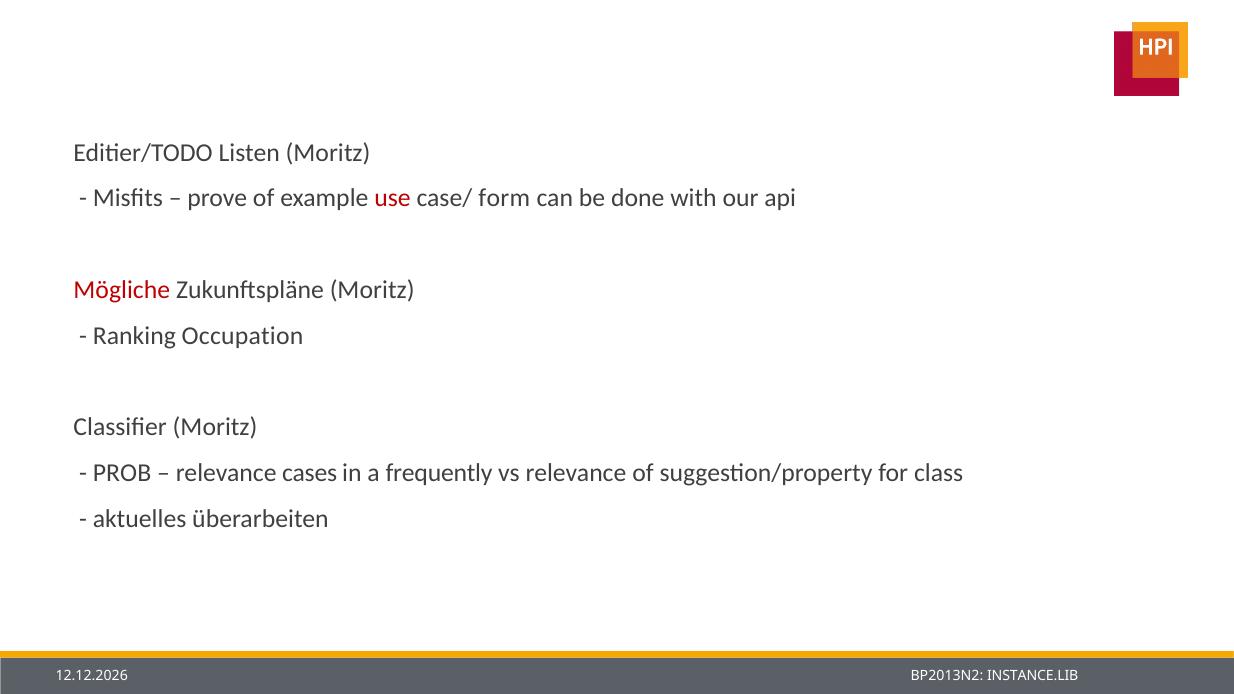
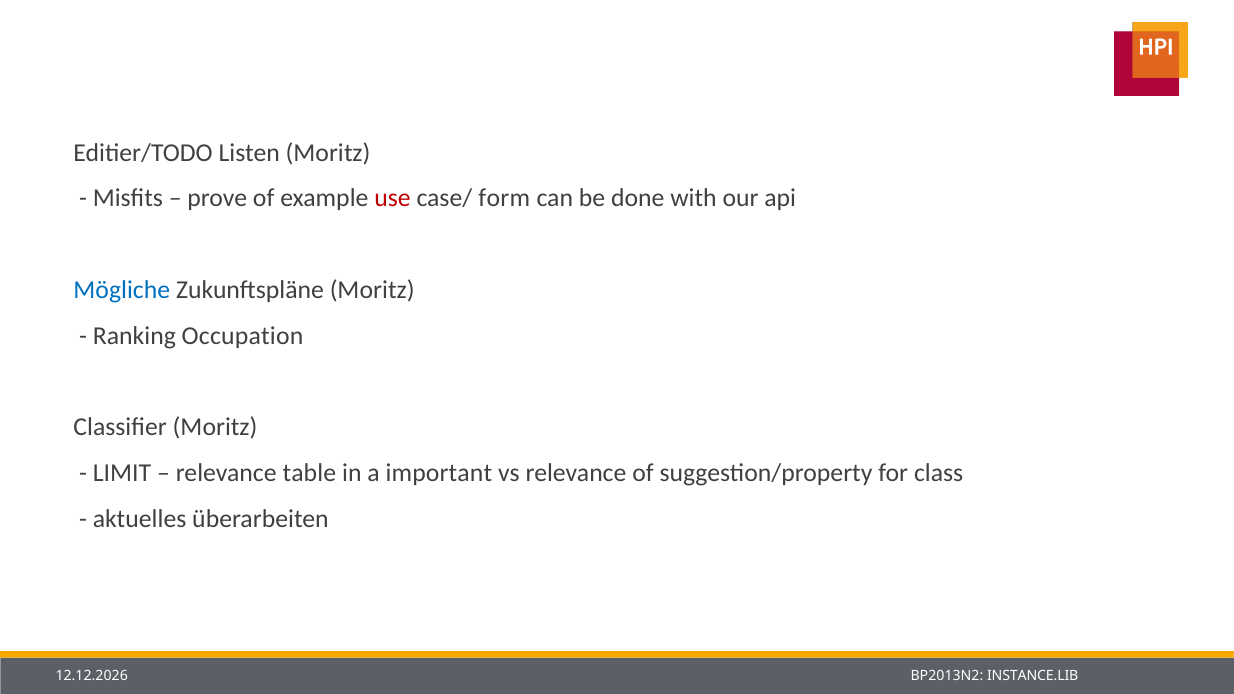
Mögliche colour: red -> blue
PROB: PROB -> LIMIT
cases: cases -> table
frequently: frequently -> important
